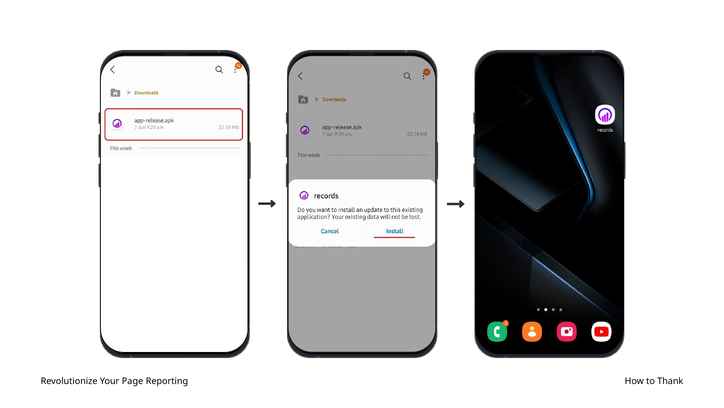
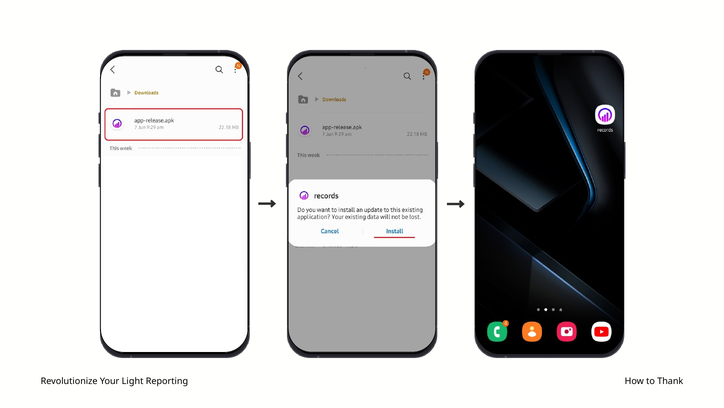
Page: Page -> Light
